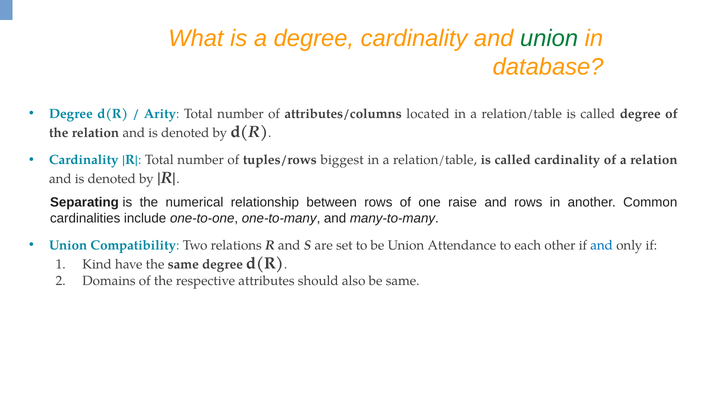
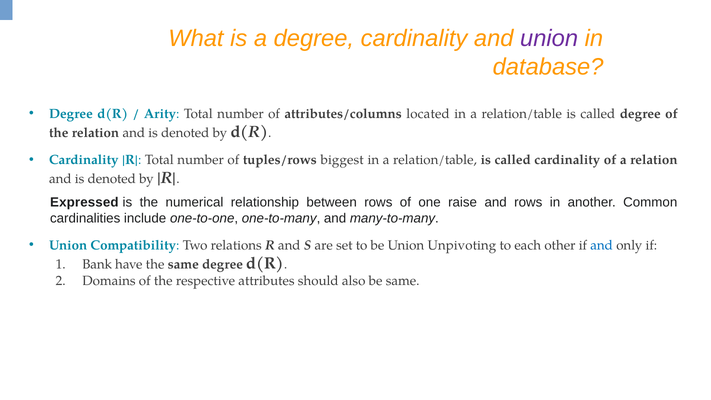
union at (549, 39) colour: green -> purple
Separating: Separating -> Expressed
Attendance: Attendance -> Unpivoting
Kind: Kind -> Bank
